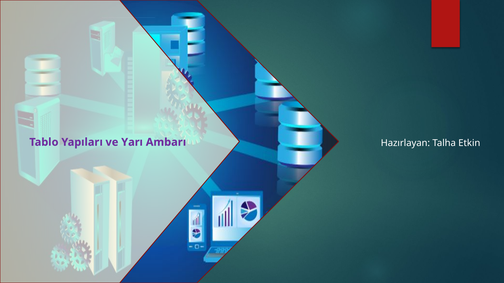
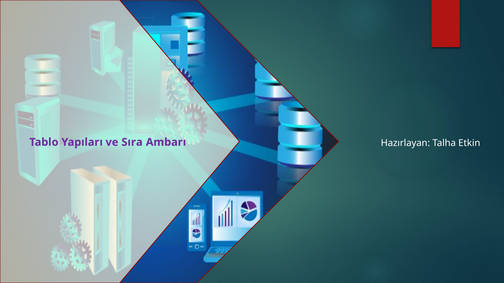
Yarı: Yarı -> Sıra
